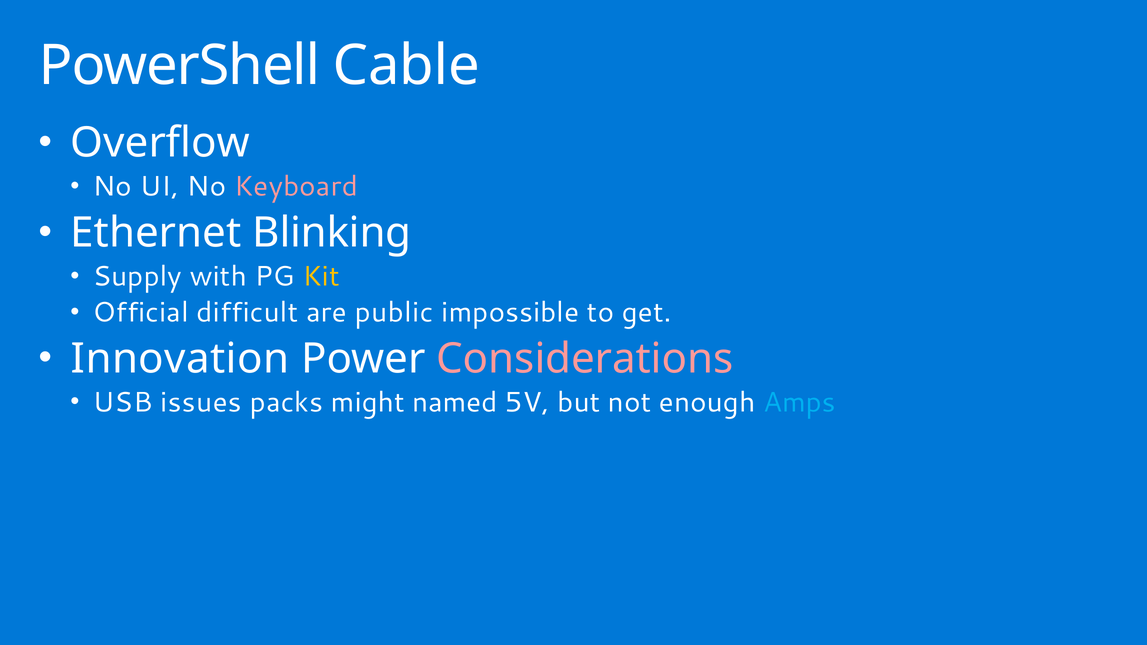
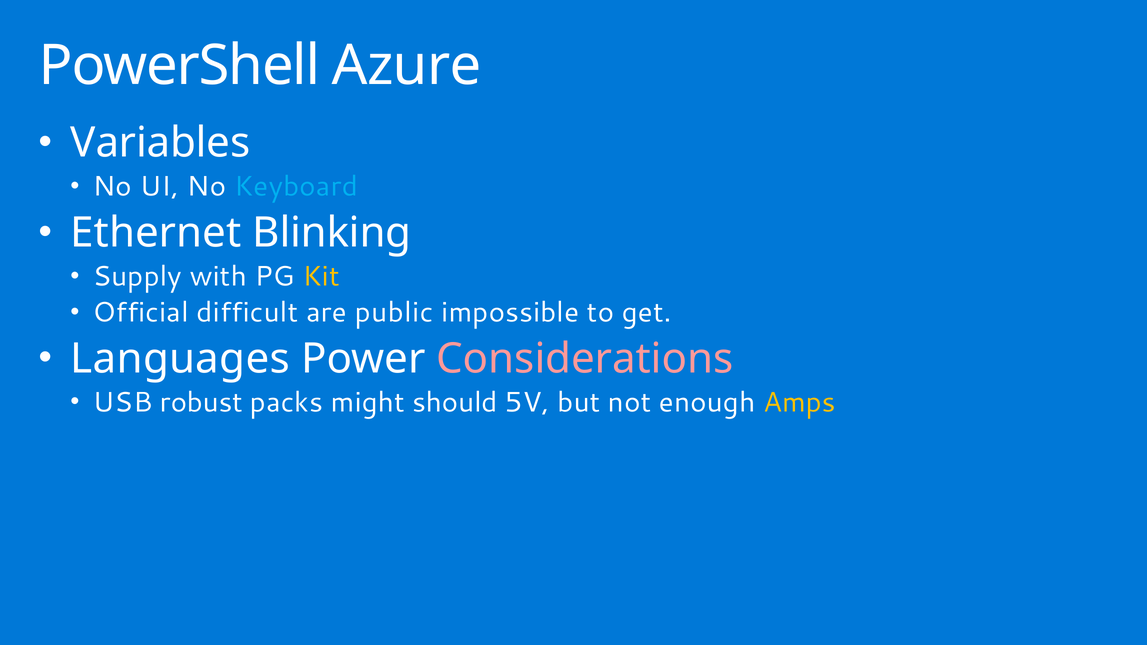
Cable: Cable -> Azure
Overflow: Overflow -> Variables
Keyboard colour: pink -> light blue
Innovation: Innovation -> Languages
issues: issues -> robust
named: named -> should
Amps colour: light blue -> yellow
